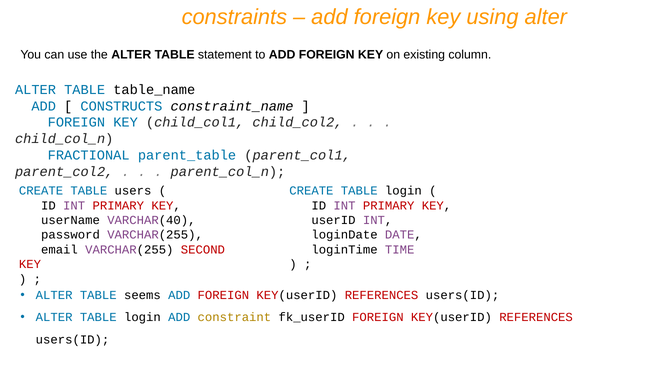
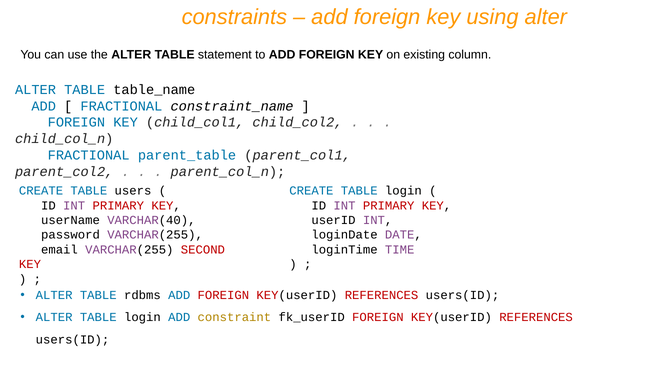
CONSTRUCTS at (121, 106): CONSTRUCTS -> FRACTIONAL
seems: seems -> rdbms
